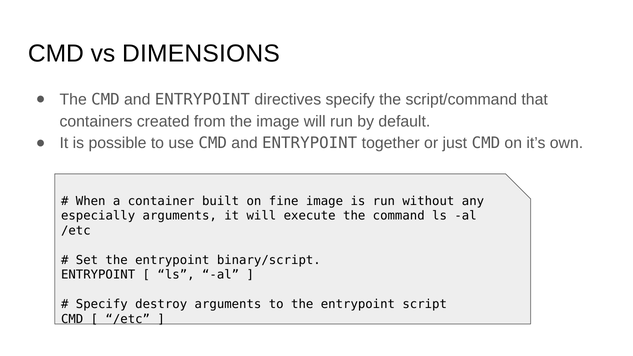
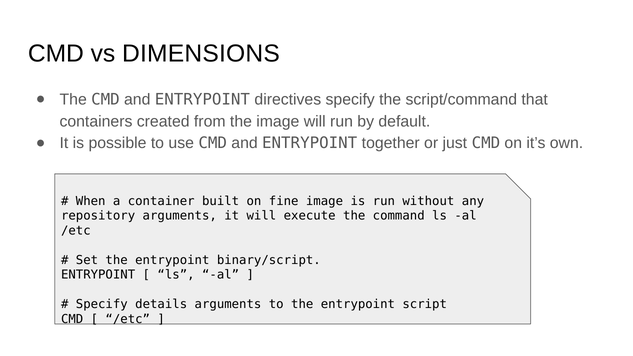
especially: especially -> repository
destroy: destroy -> details
